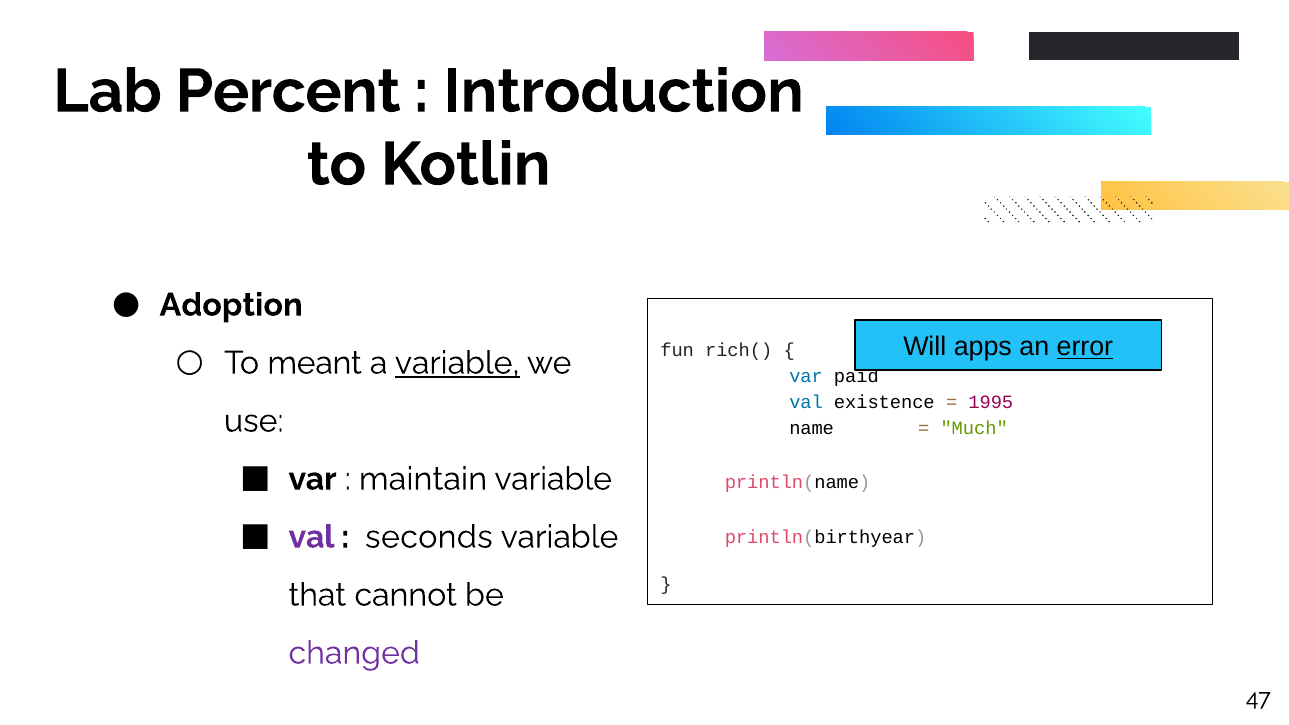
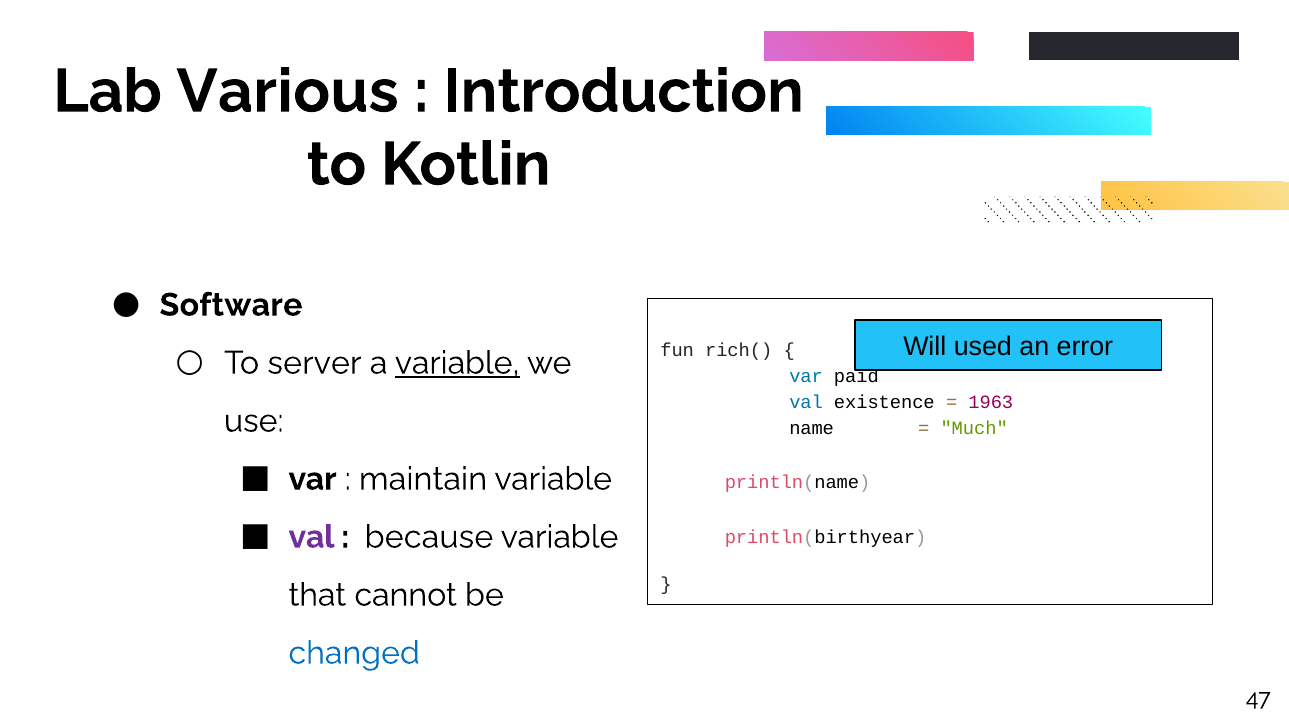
Percent: Percent -> Various
Adoption: Adoption -> Software
apps: apps -> used
error underline: present -> none
meant: meant -> server
1995: 1995 -> 1963
seconds: seconds -> because
changed colour: purple -> blue
